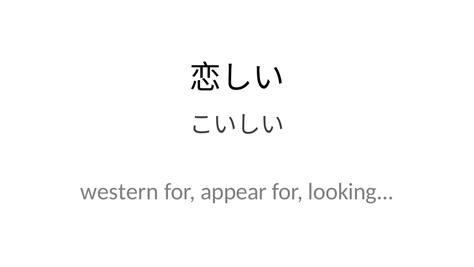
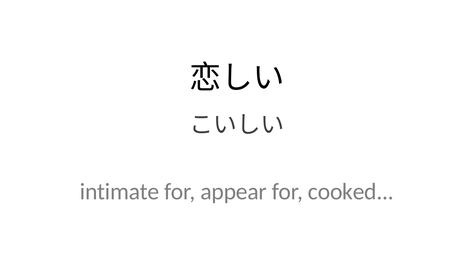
western: western -> intimate
looking: looking -> cooked
